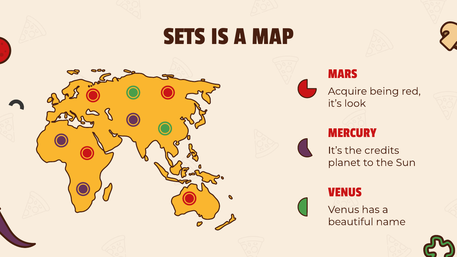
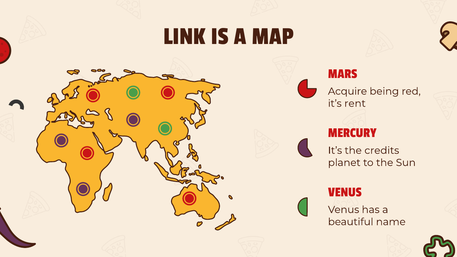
SETS: SETS -> LINK
look: look -> rent
